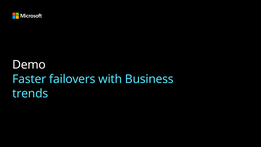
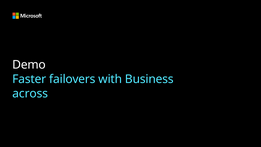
trends: trends -> across
